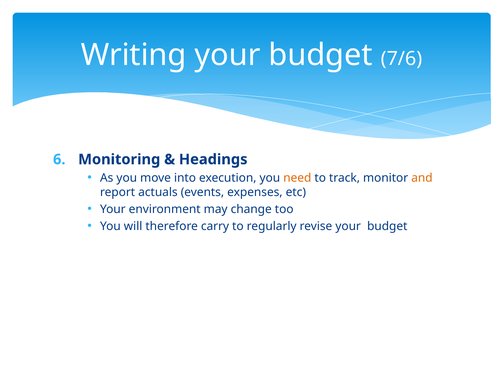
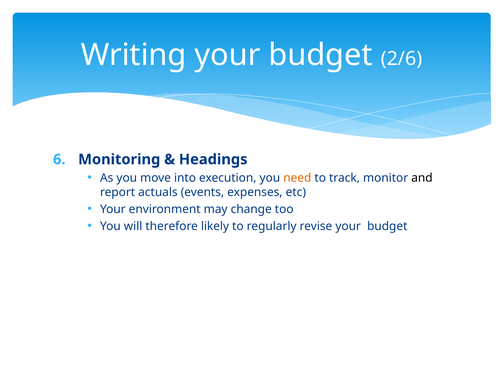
7/6: 7/6 -> 2/6
and colour: orange -> black
carry: carry -> likely
